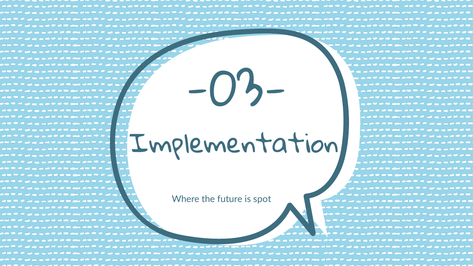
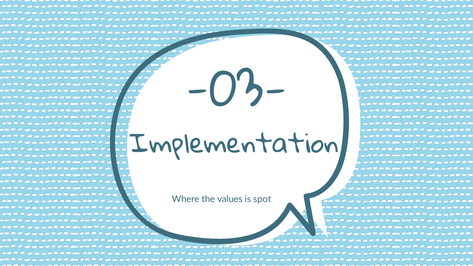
future: future -> values
